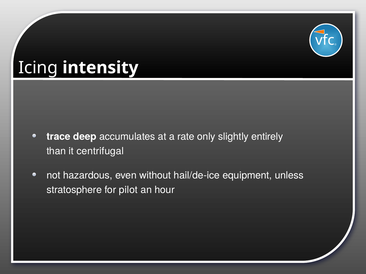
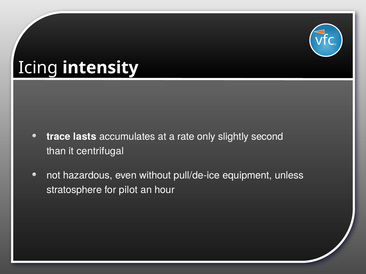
deep: deep -> lasts
entirely: entirely -> second
hail/de-ice: hail/de-ice -> pull/de-ice
